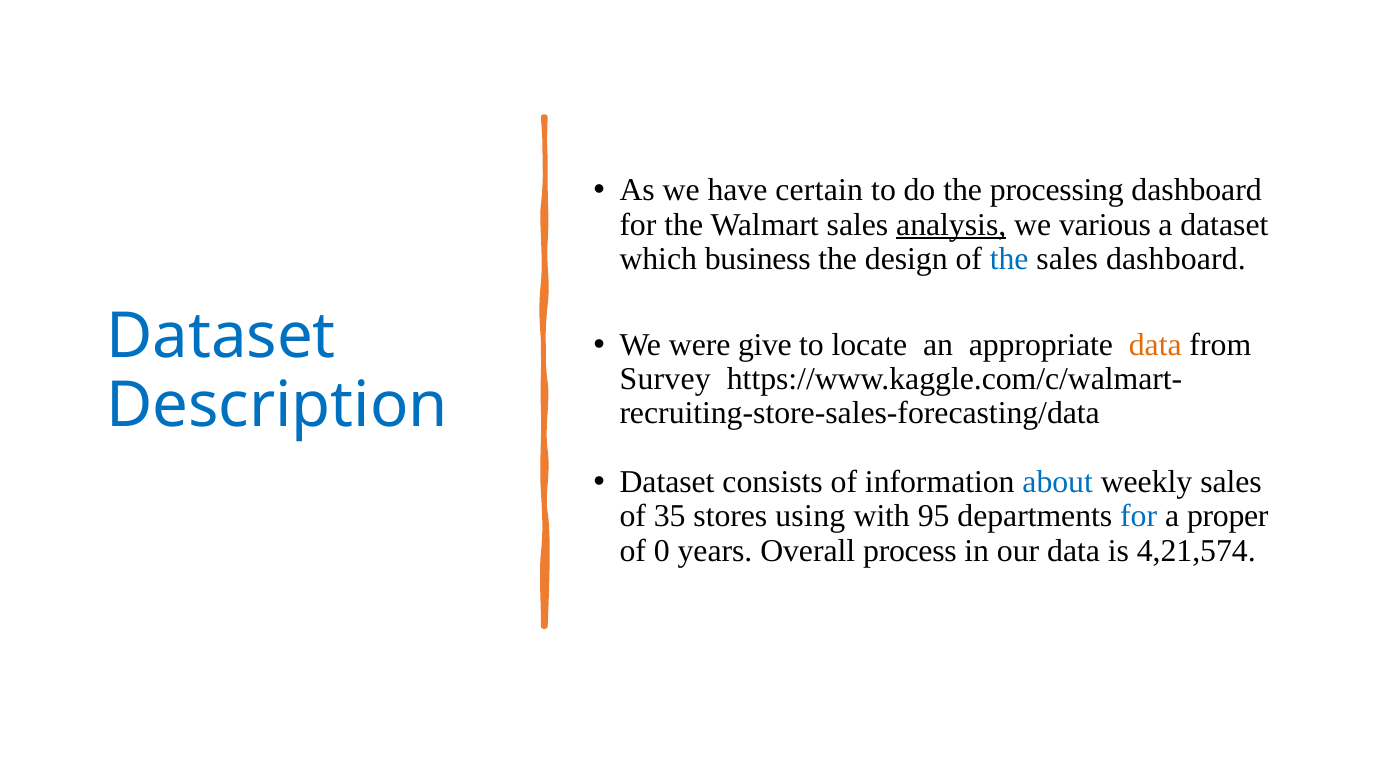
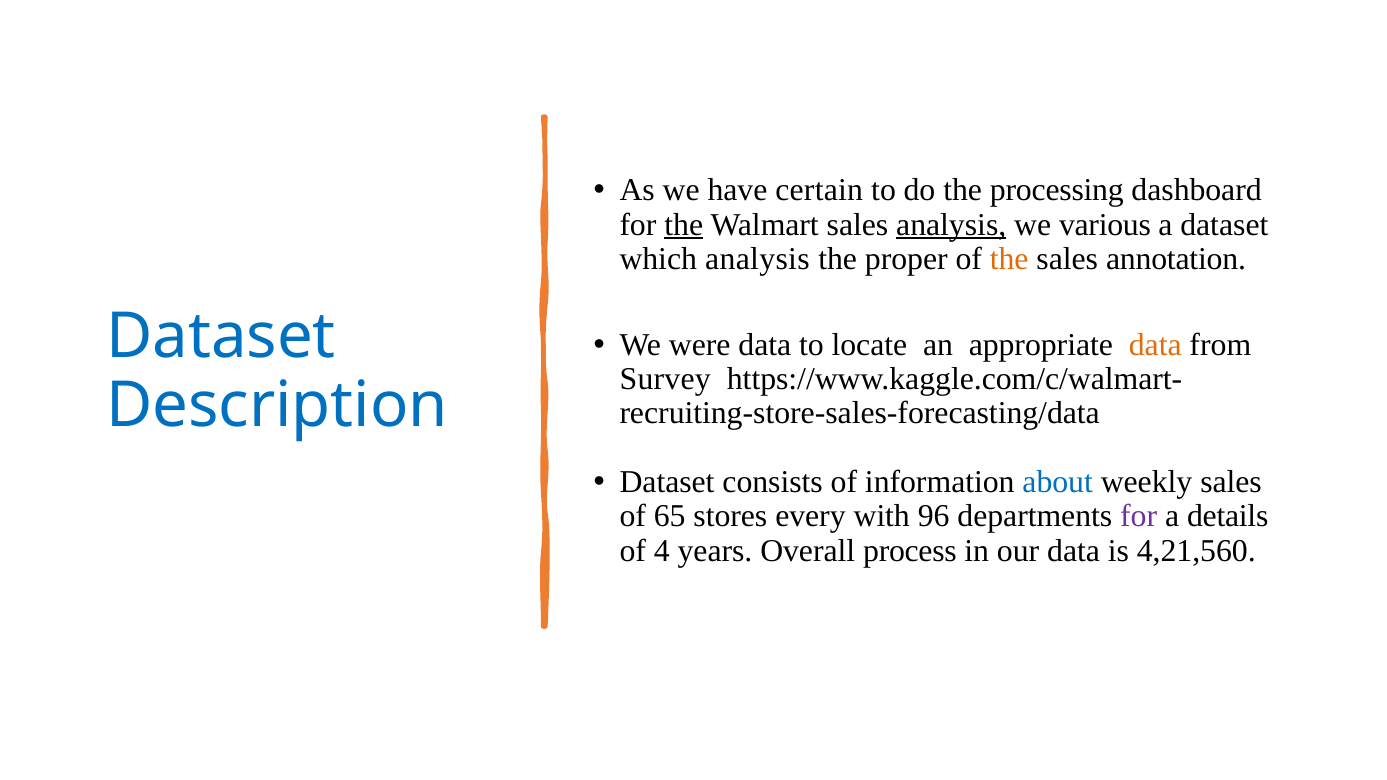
the at (684, 225) underline: none -> present
which business: business -> analysis
design: design -> proper
the at (1009, 259) colour: blue -> orange
sales dashboard: dashboard -> annotation
were give: give -> data
35: 35 -> 65
using: using -> every
95: 95 -> 96
for at (1139, 516) colour: blue -> purple
proper: proper -> details
0: 0 -> 4
4,21,574: 4,21,574 -> 4,21,560
